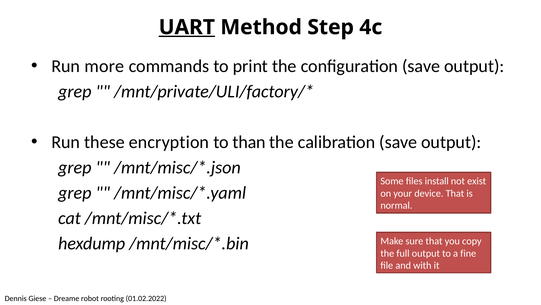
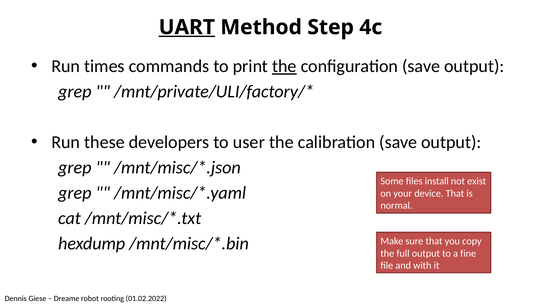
more: more -> times
the at (284, 66) underline: none -> present
encryption: encryption -> developers
than: than -> user
